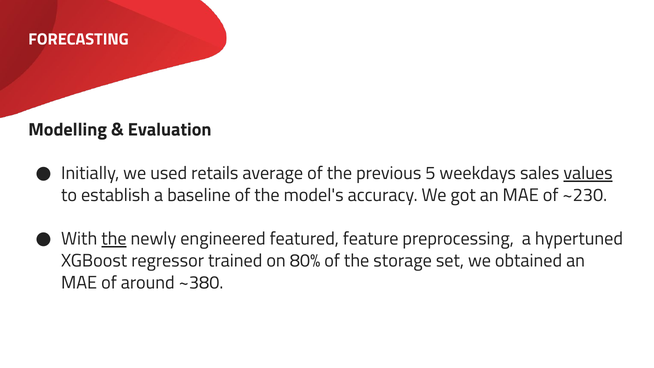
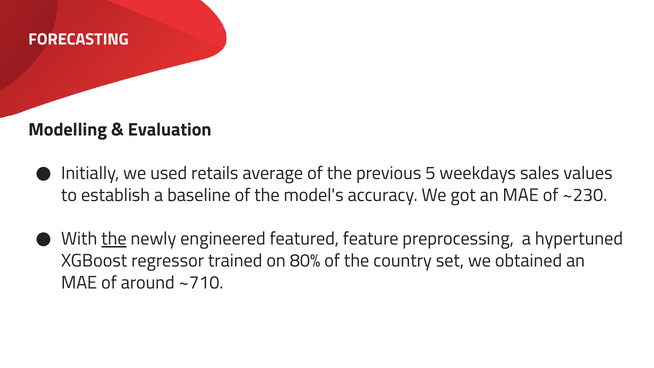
values underline: present -> none
storage: storage -> country
~380: ~380 -> ~710
